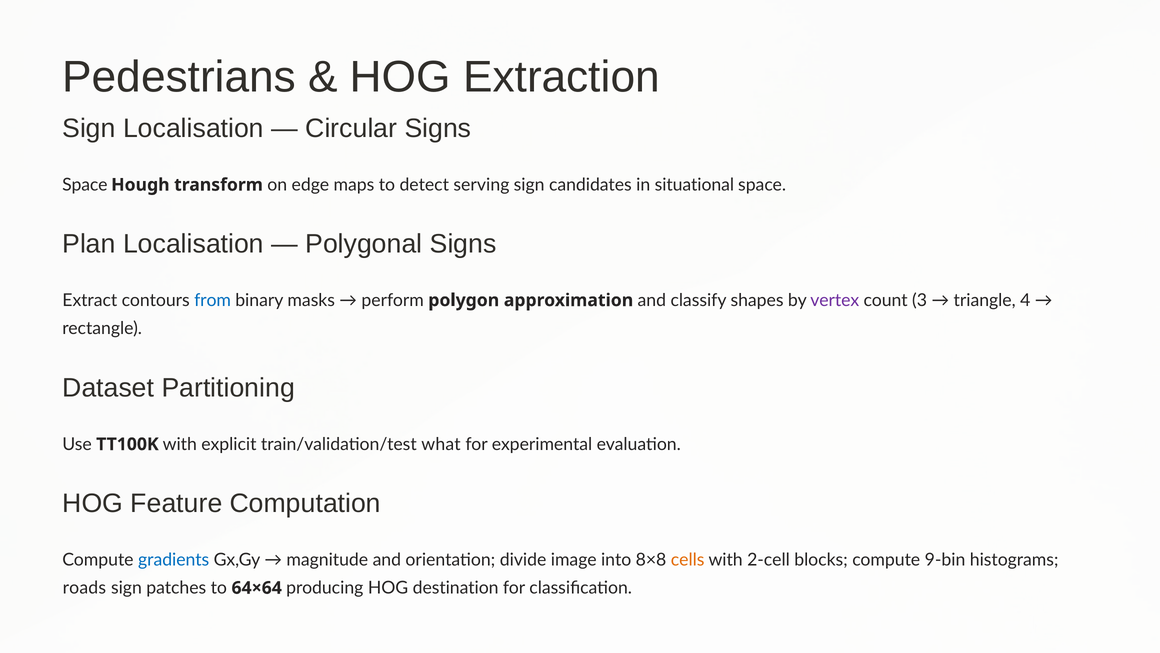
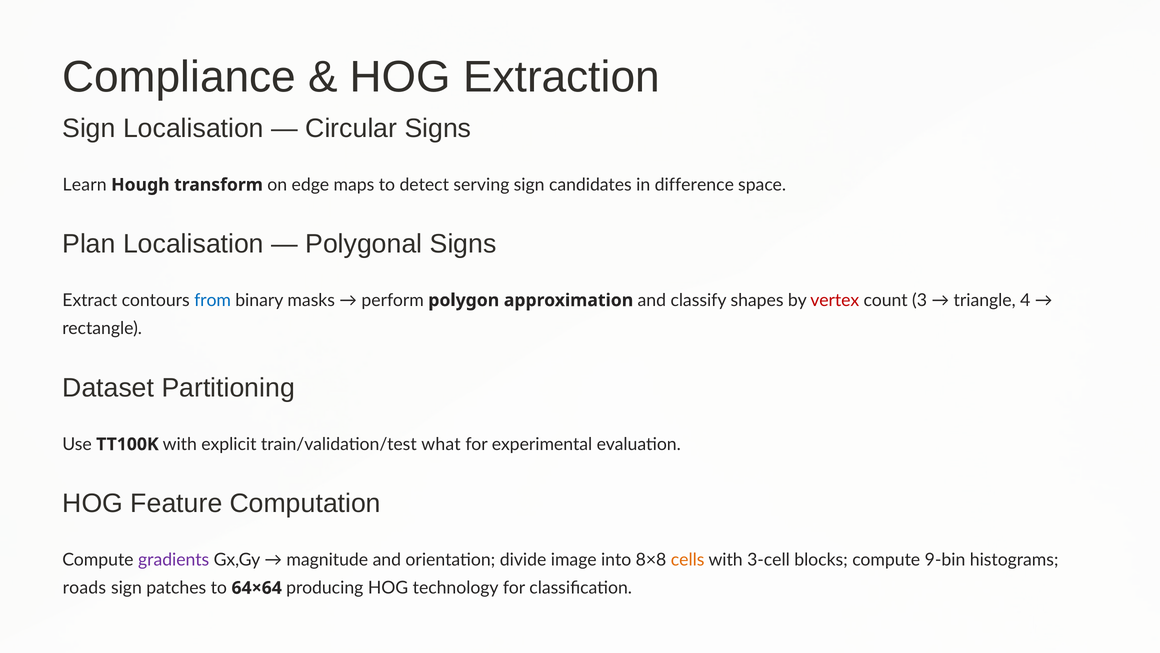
Pedestrians: Pedestrians -> Compliance
Space at (85, 185): Space -> Learn
situational: situational -> difference
vertex colour: purple -> red
gradients colour: blue -> purple
2-cell: 2-cell -> 3-cell
destination: destination -> technology
